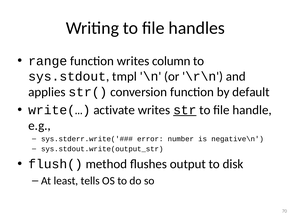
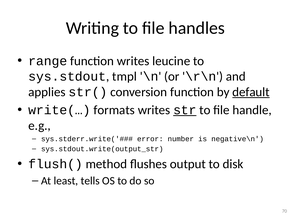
column: column -> leucine
default underline: none -> present
activate: activate -> formats
